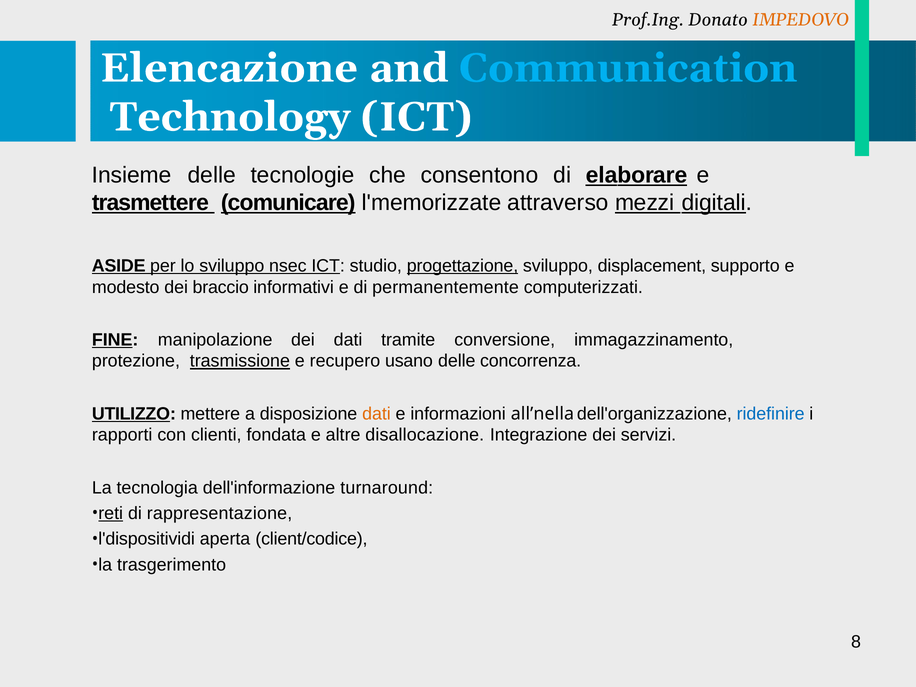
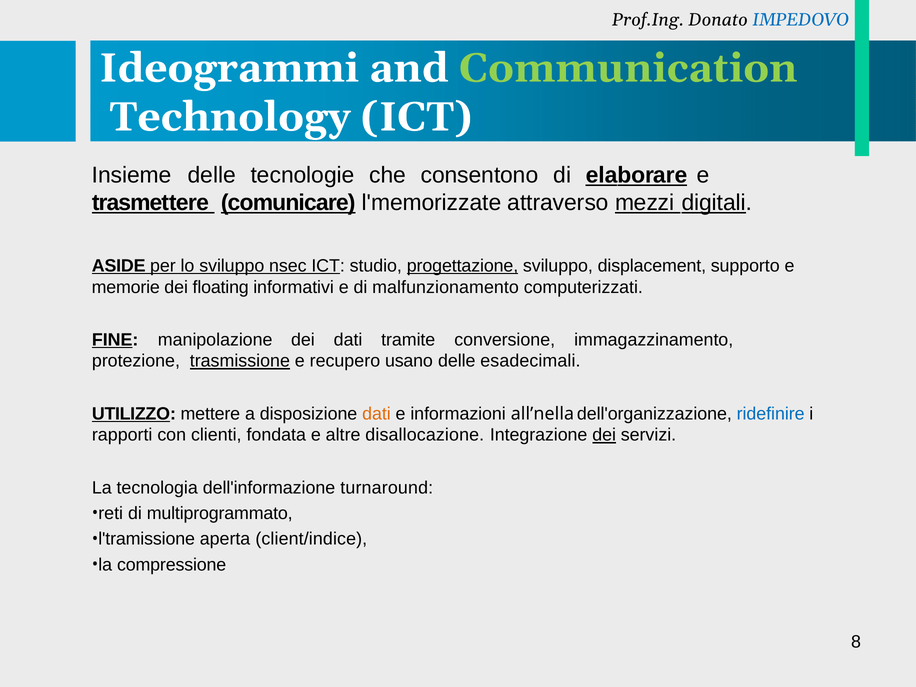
IMPEDOVO colour: orange -> blue
Elencazione: Elencazione -> Ideogrammi
Communication colour: light blue -> light green
modesto: modesto -> memorie
braccio: braccio -> floating
permanentemente: permanentemente -> malfunzionamento
concorrenza: concorrenza -> esadecimali
dei at (604, 435) underline: none -> present
reti underline: present -> none
rappresentazione: rappresentazione -> multiprogrammato
l'dispositividi: l'dispositividi -> l'tramissione
client/codice: client/codice -> client/indice
trasgerimento: trasgerimento -> compressione
